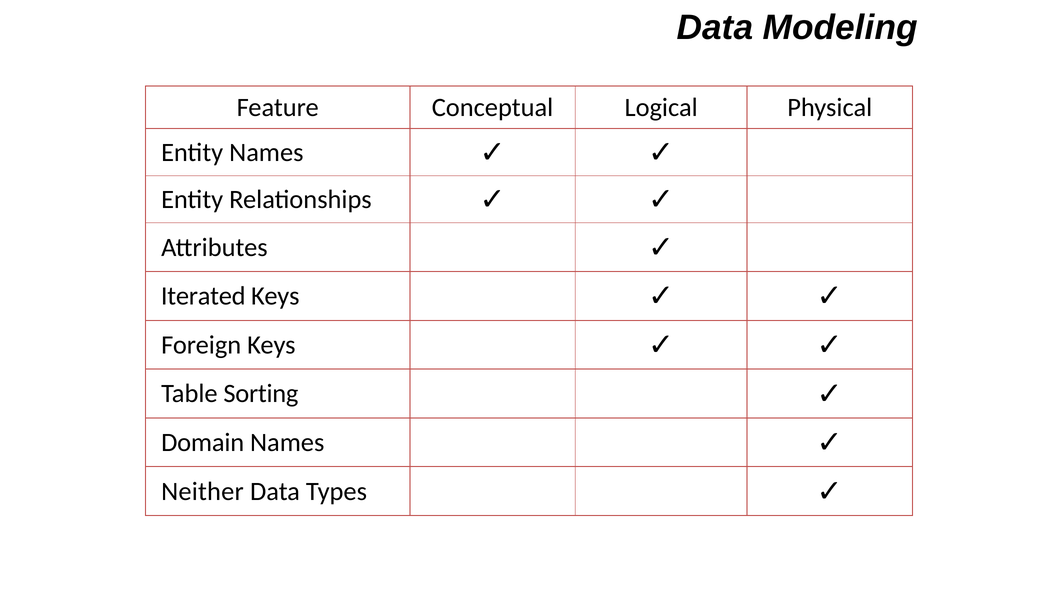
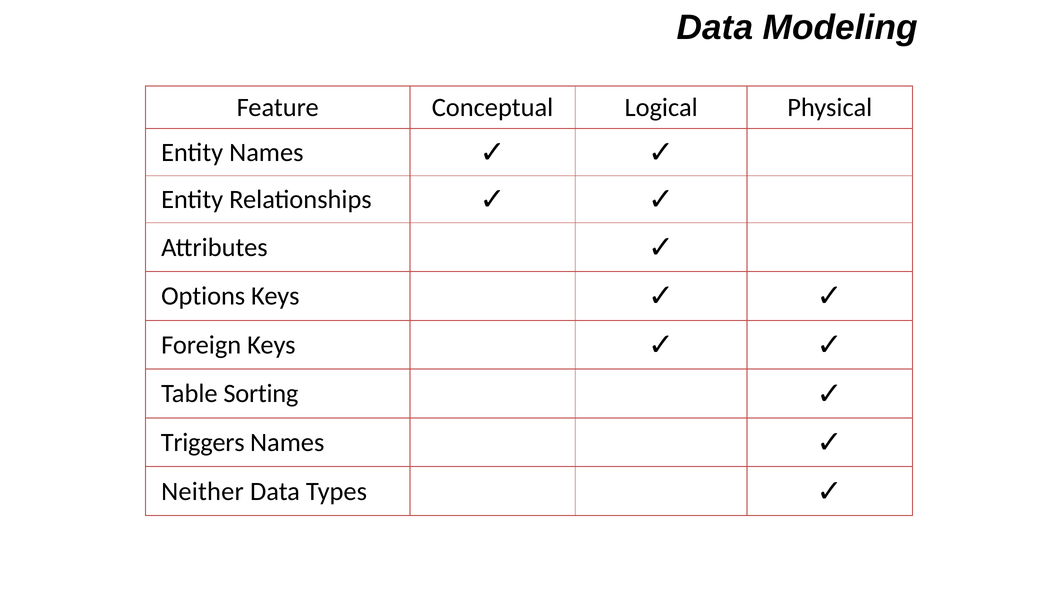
Iterated: Iterated -> Options
Domain: Domain -> Triggers
